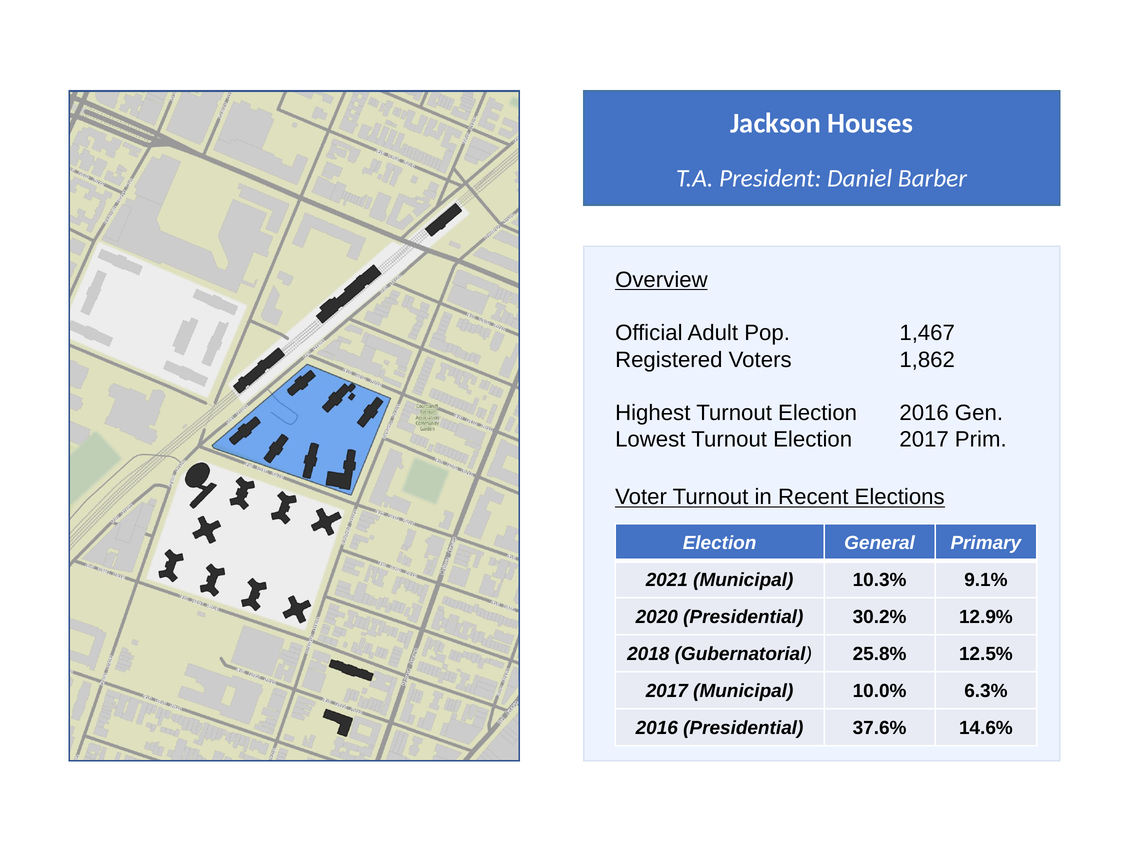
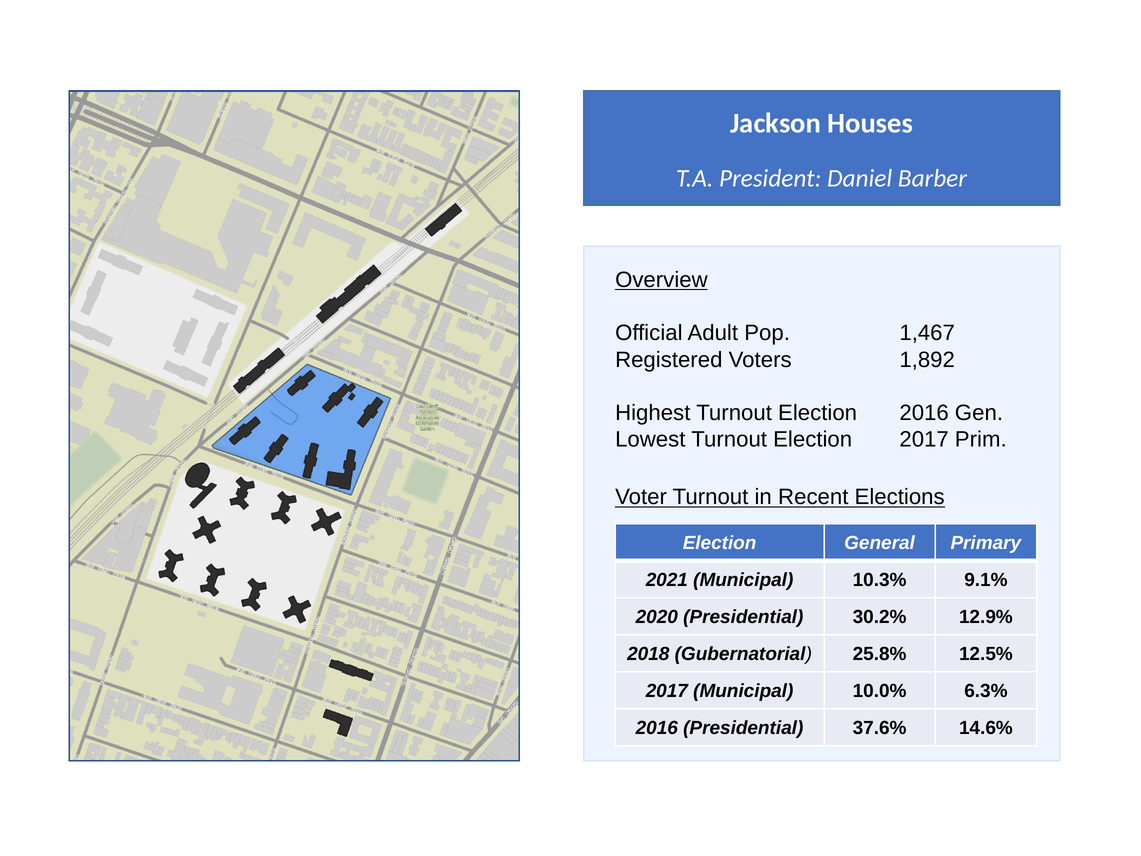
1,862: 1,862 -> 1,892
